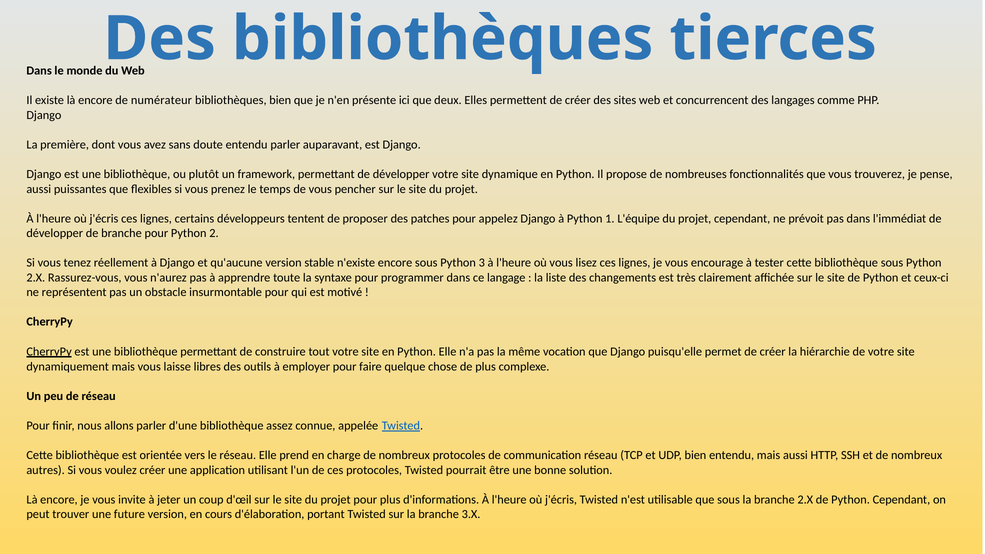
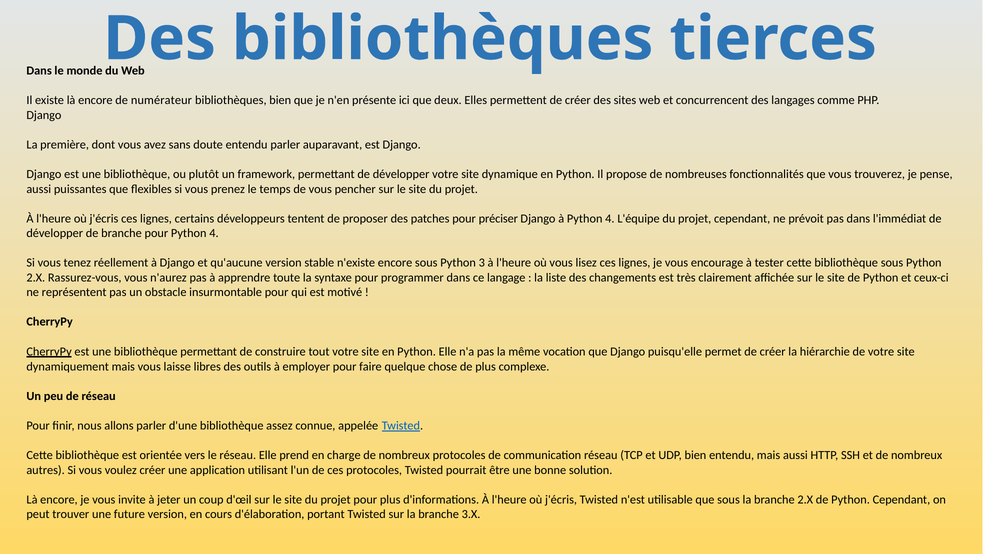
appelez: appelez -> préciser
à Python 1: 1 -> 4
pour Python 2: 2 -> 4
